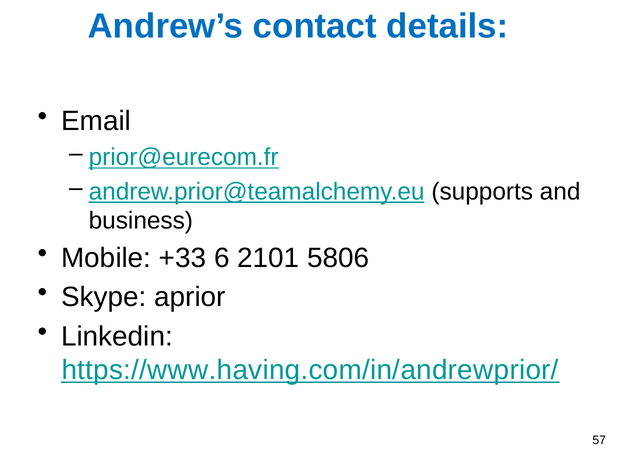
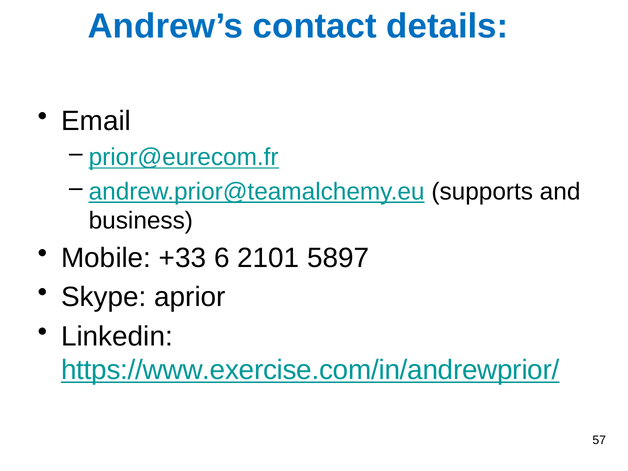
5806: 5806 -> 5897
https://www.having.com/in/andrewprior/: https://www.having.com/in/andrewprior/ -> https://www.exercise.com/in/andrewprior/
